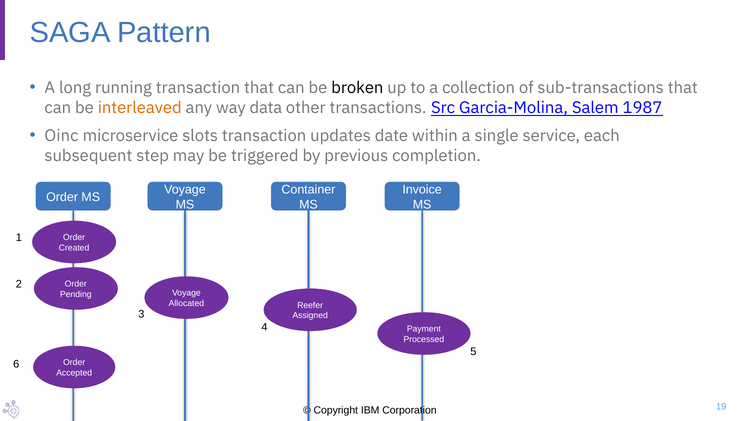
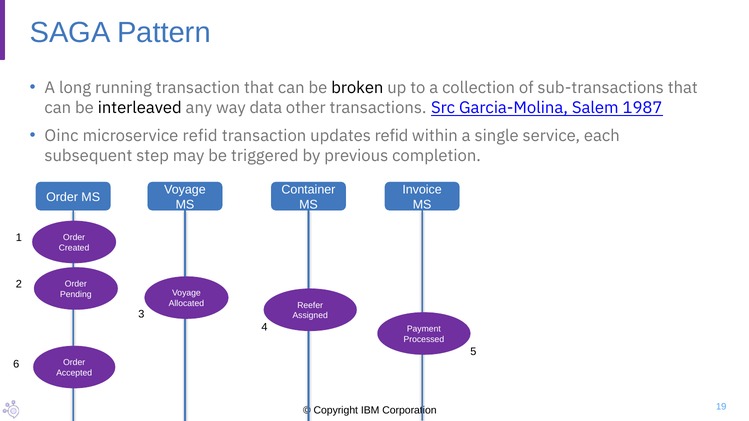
interleaved colour: orange -> black
microservice slots: slots -> refid
updates date: date -> refid
